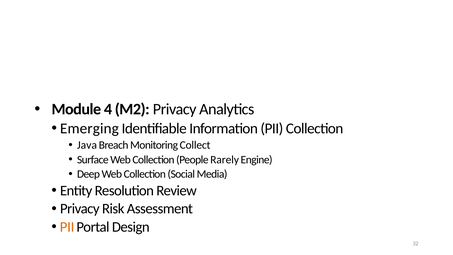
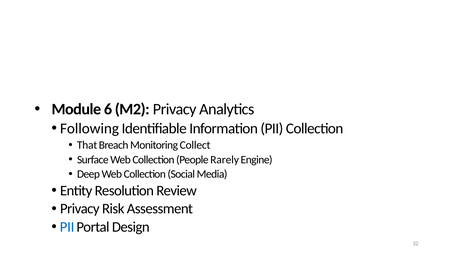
4: 4 -> 6
Emerging: Emerging -> Following
Java: Java -> That
PII at (67, 227) colour: orange -> blue
